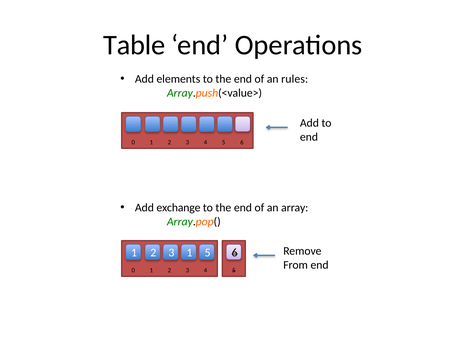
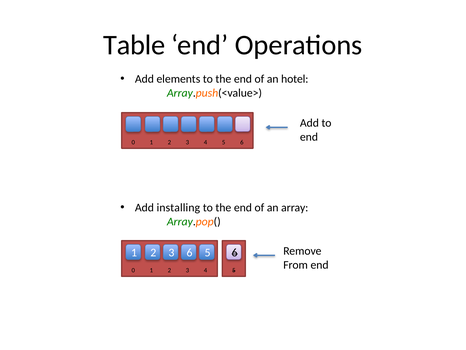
rules: rules -> hotel
exchange: exchange -> installing
3 1: 1 -> 6
